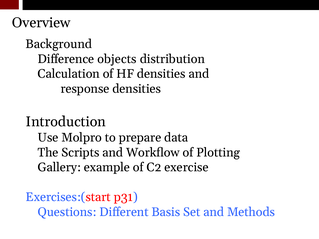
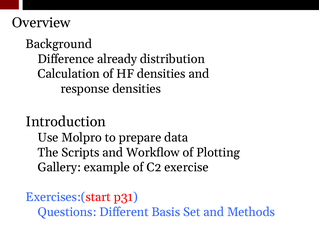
objects: objects -> already
